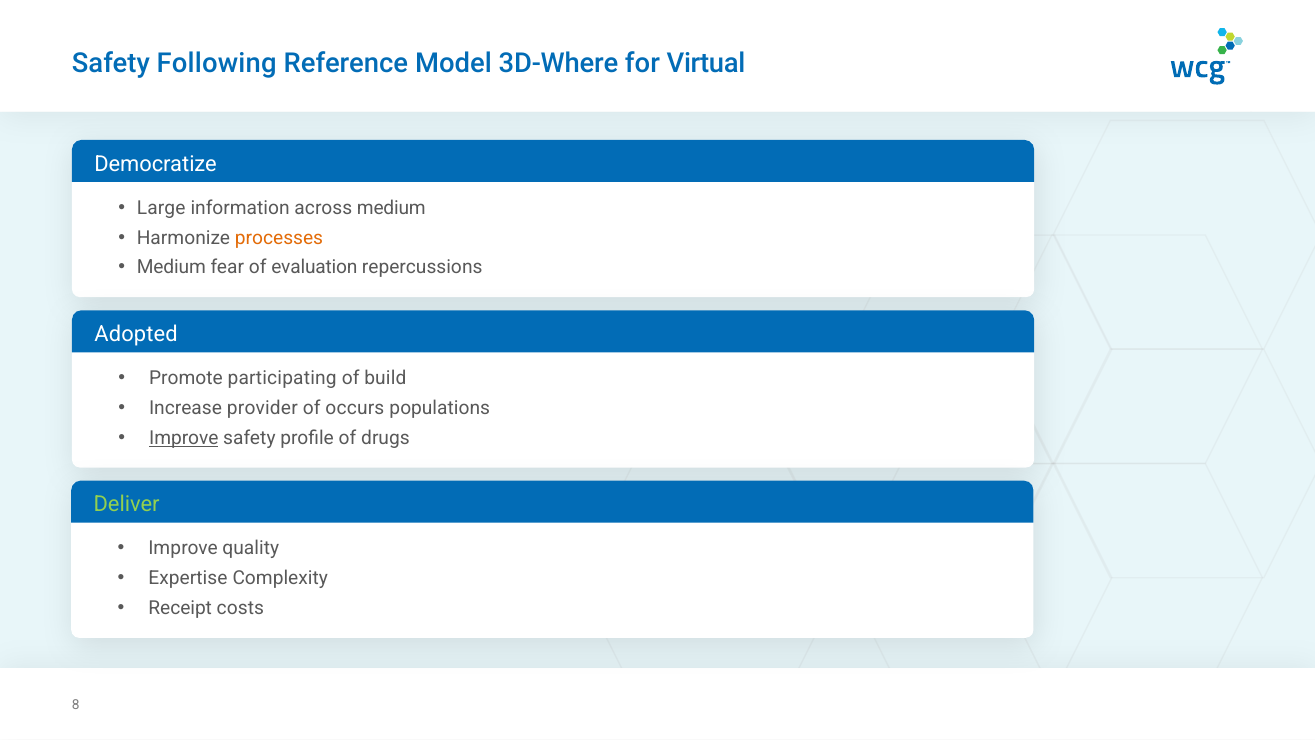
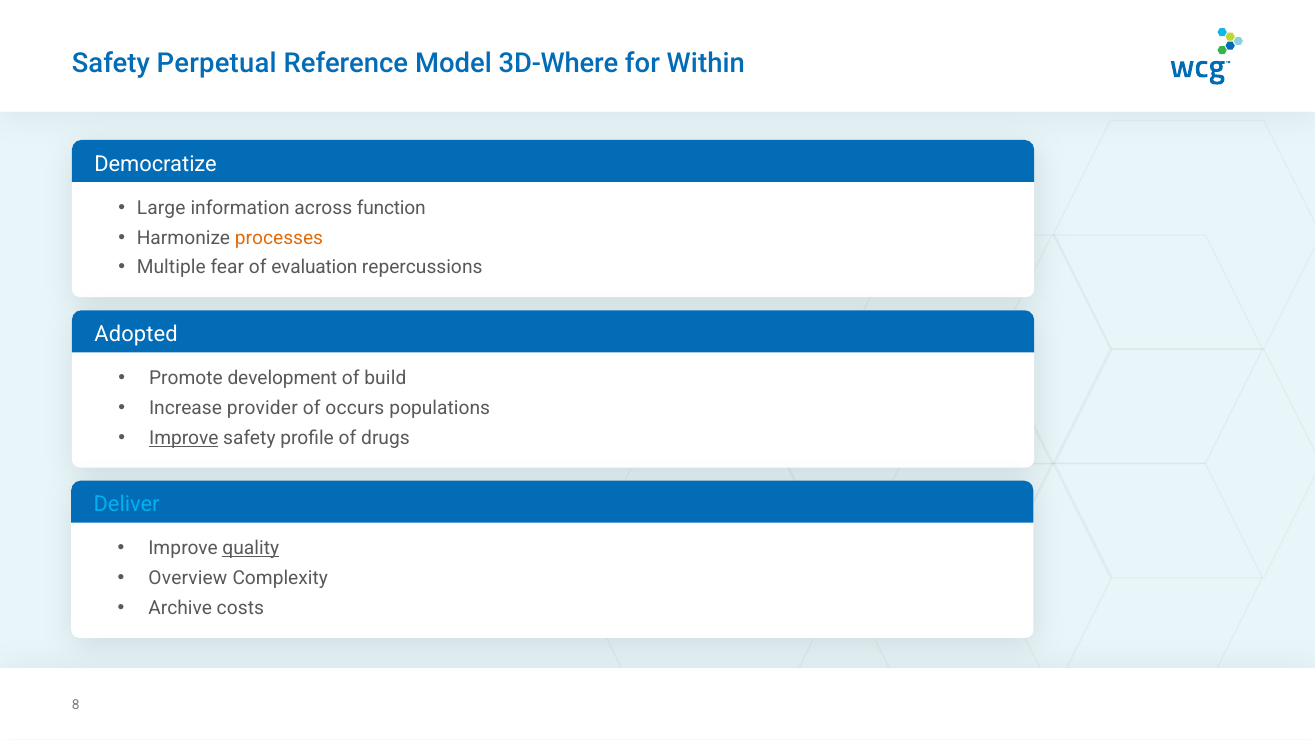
Following: Following -> Perpetual
Virtual: Virtual -> Within
across medium: medium -> function
Medium at (171, 267): Medium -> Multiple
participating: participating -> development
Deliver colour: light green -> light blue
quality underline: none -> present
Expertise: Expertise -> Overview
Receipt: Receipt -> Archive
